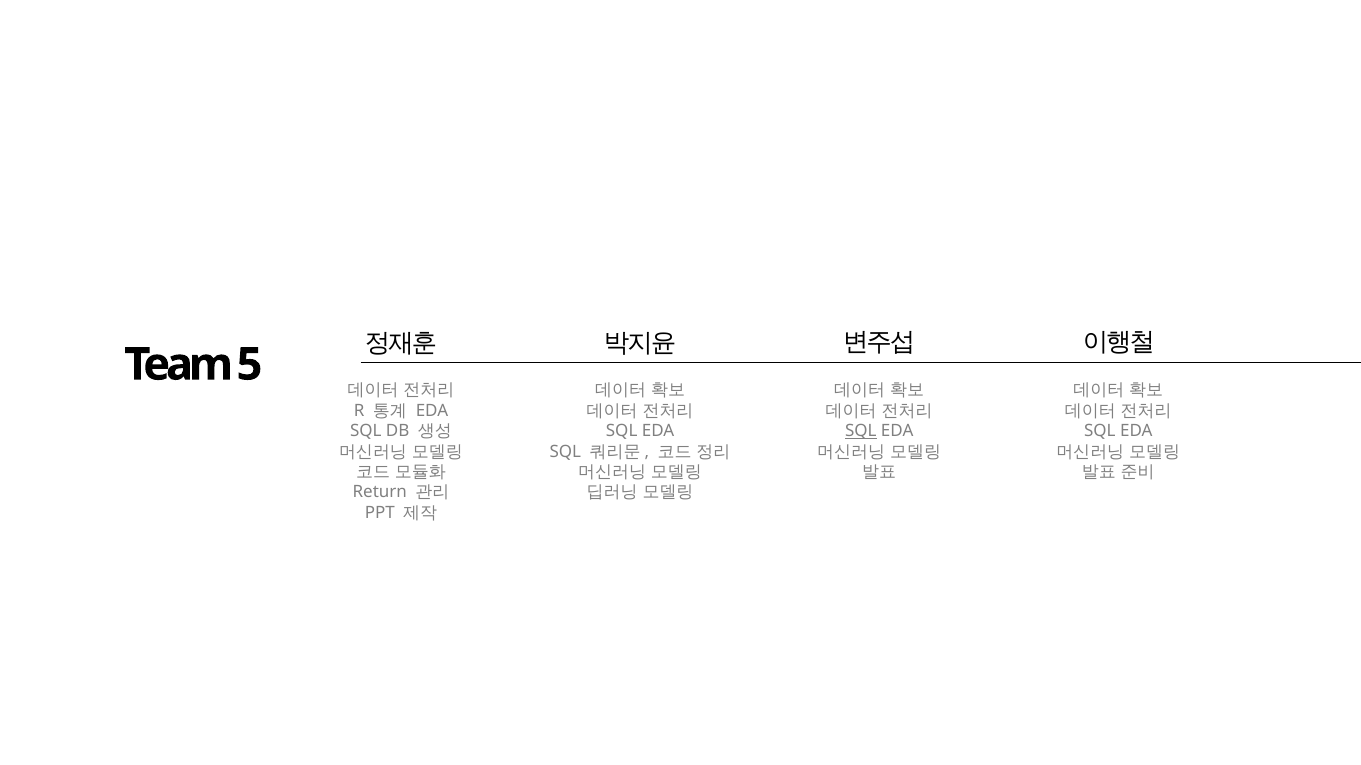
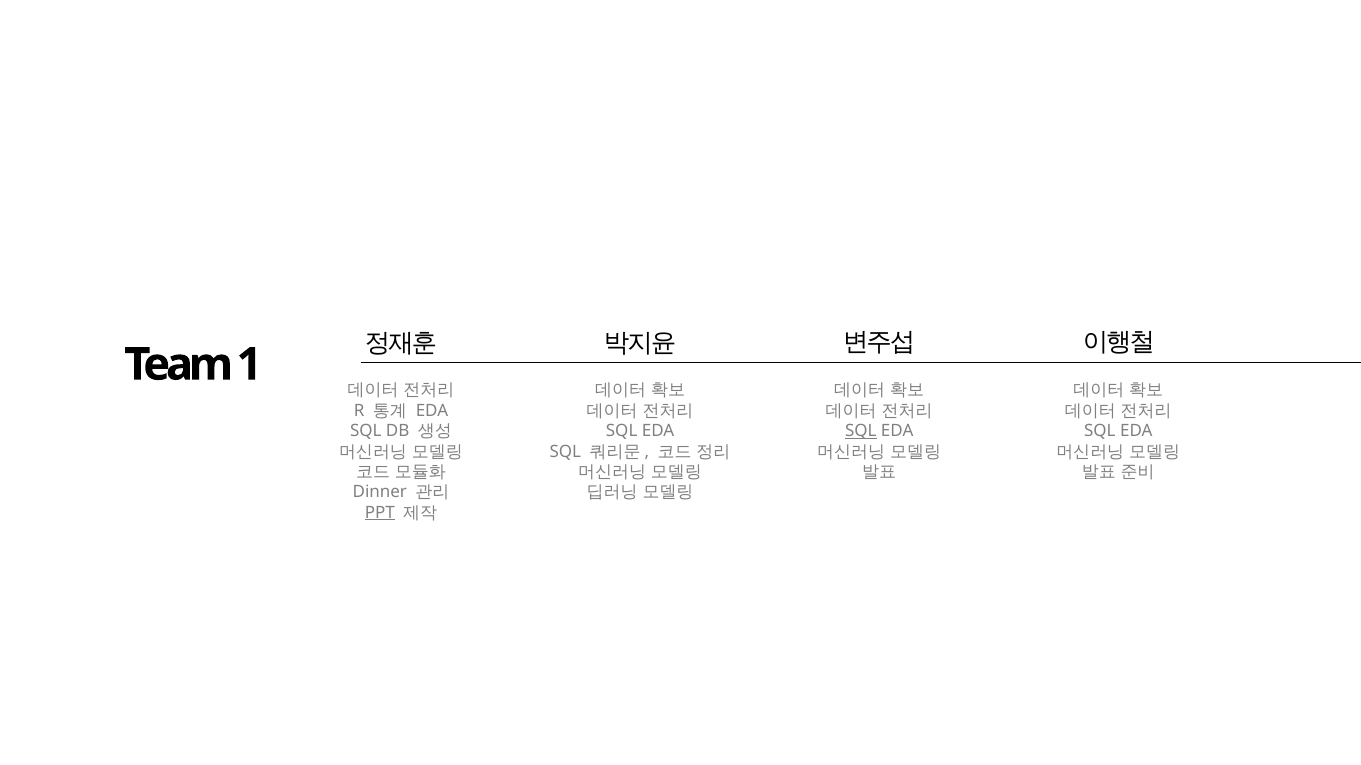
5: 5 -> 1
Return: Return -> Dinner
PPT underline: none -> present
